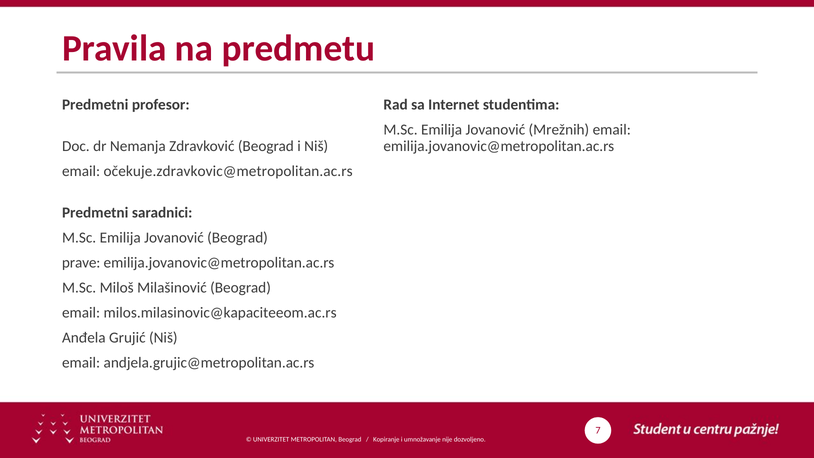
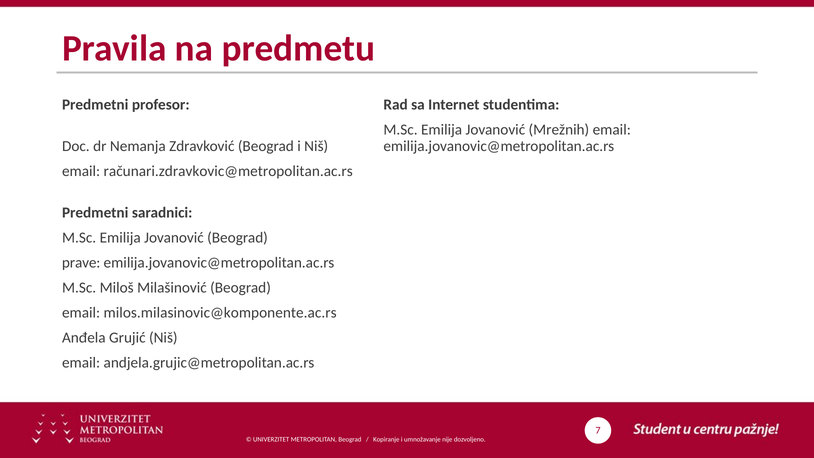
očekuje.zdravkovic@metropolitan.ac.rs: očekuje.zdravkovic@metropolitan.ac.rs -> računari.zdravkovic@metropolitan.ac.rs
milos.milasinovic@kapaciteeom.ac.rs: milos.milasinovic@kapaciteeom.ac.rs -> milos.milasinovic@komponente.ac.rs
